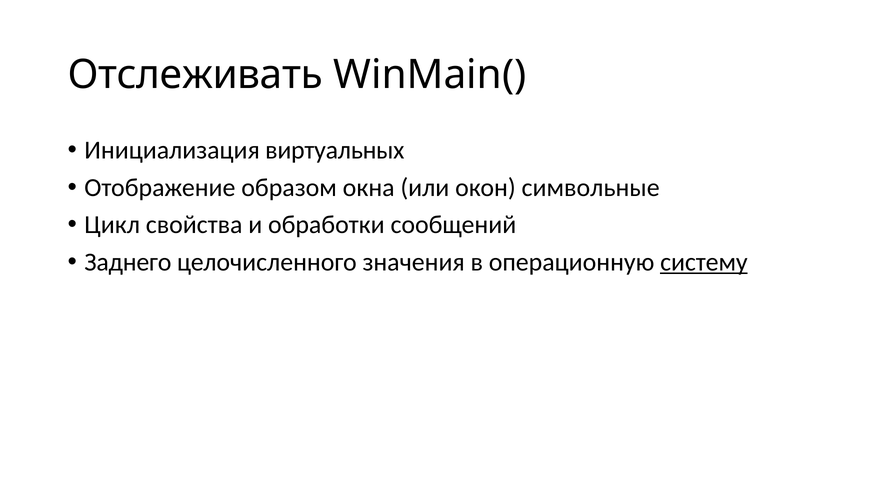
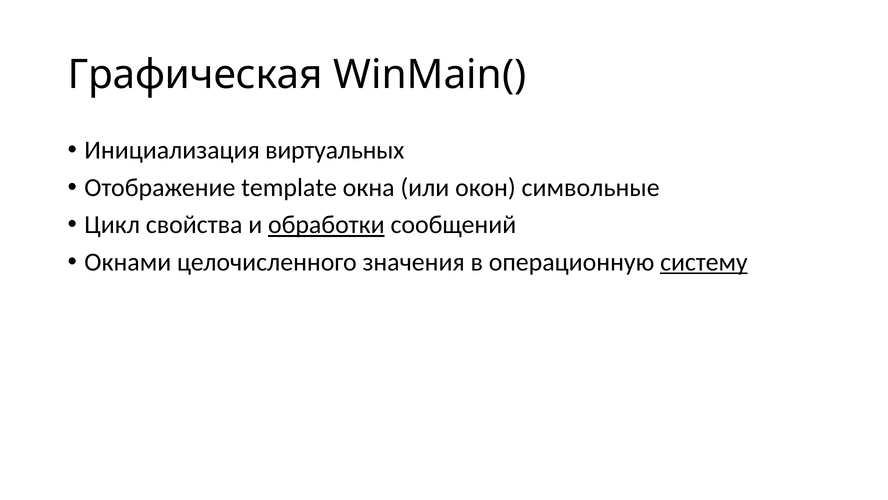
Отслеживать: Отслеживать -> Графическая
образом: образом -> template
обработки underline: none -> present
Заднего: Заднего -> Окнами
